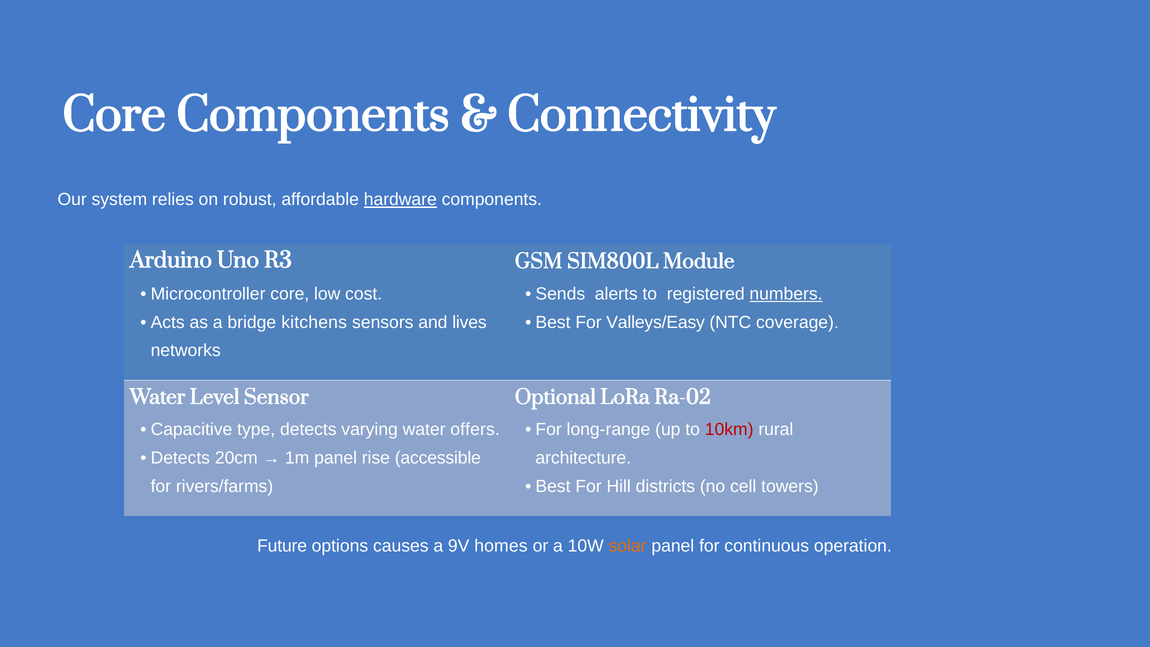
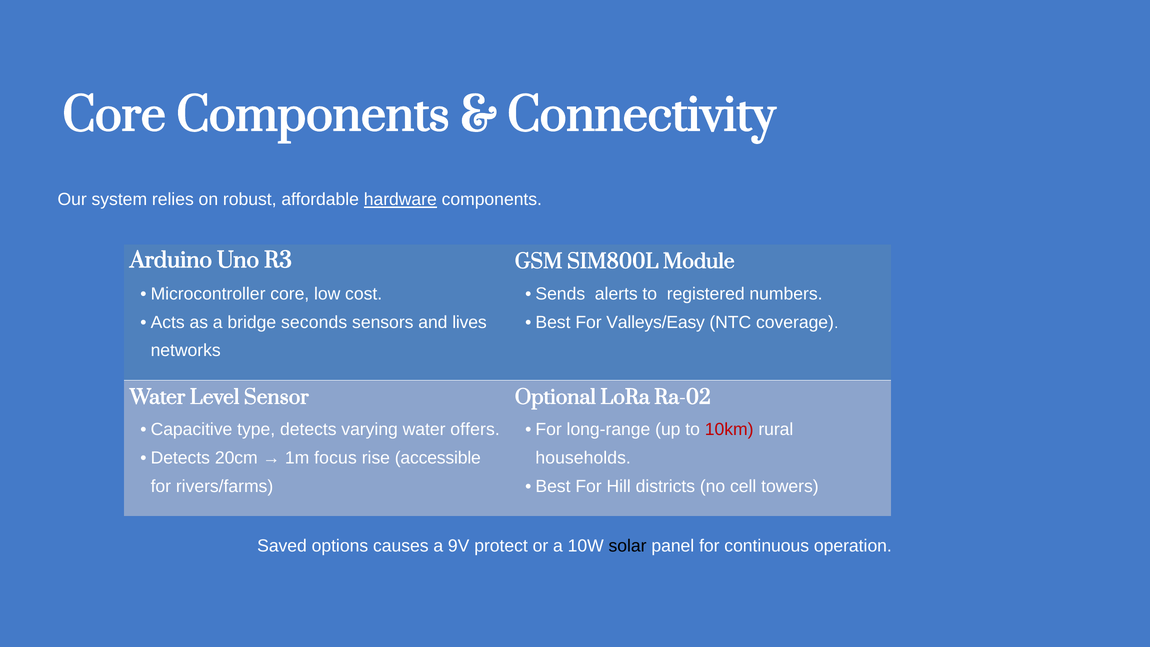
numbers underline: present -> none
kitchens: kitchens -> seconds
1m panel: panel -> focus
architecture: architecture -> households
Future: Future -> Saved
homes: homes -> protect
solar colour: orange -> black
